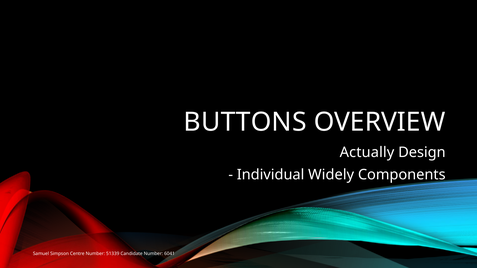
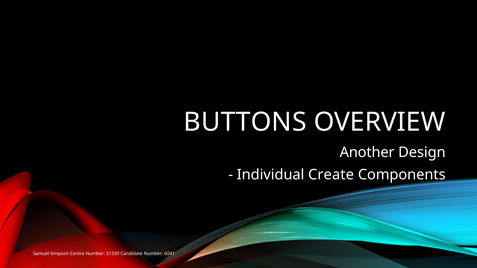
Actually: Actually -> Another
Widely: Widely -> Create
